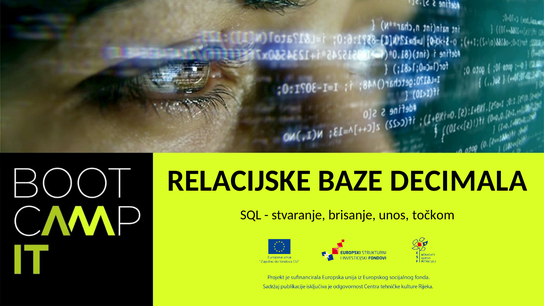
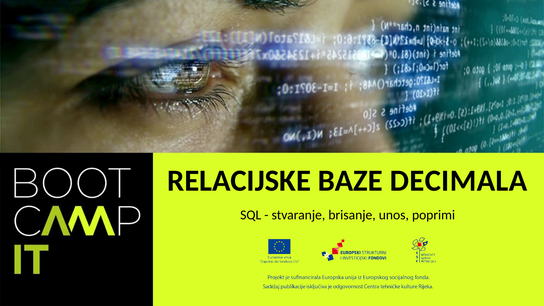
točkom: točkom -> poprimi
